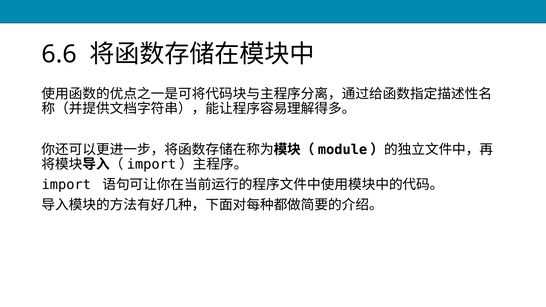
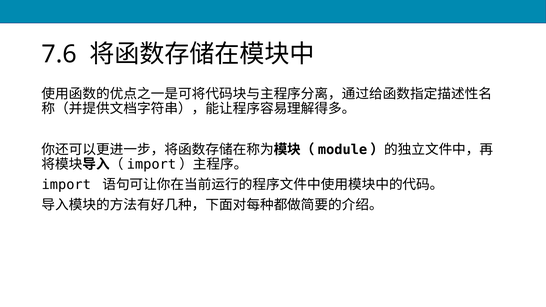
6.6: 6.6 -> 7.6
